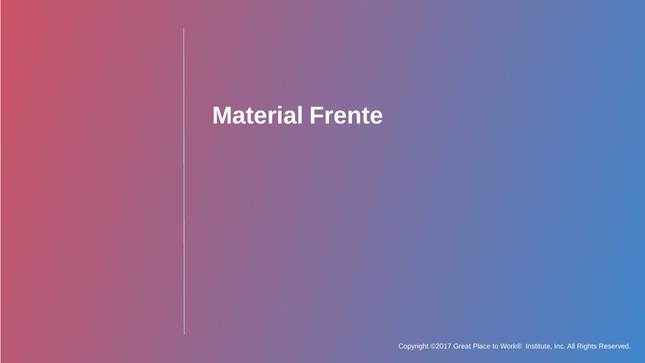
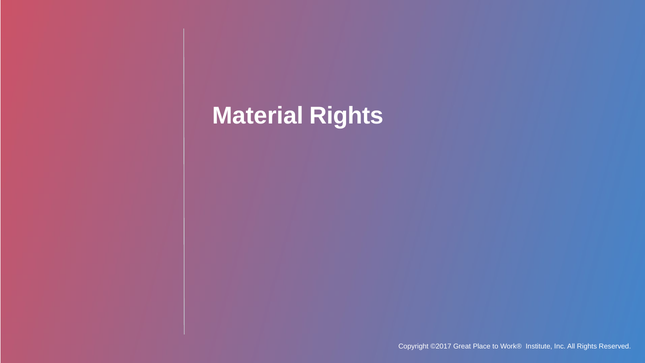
Material Frente: Frente -> Rights
